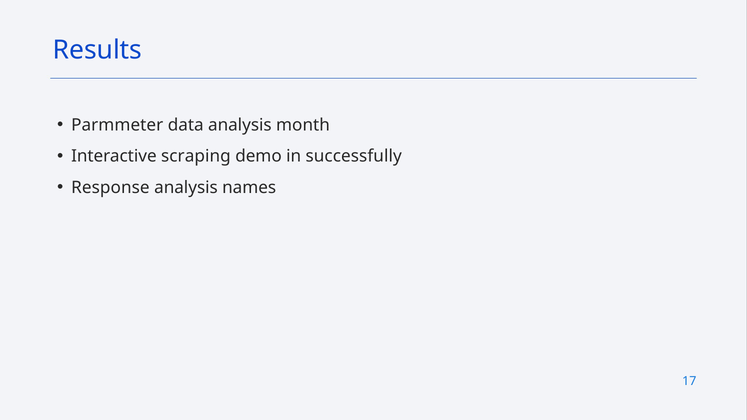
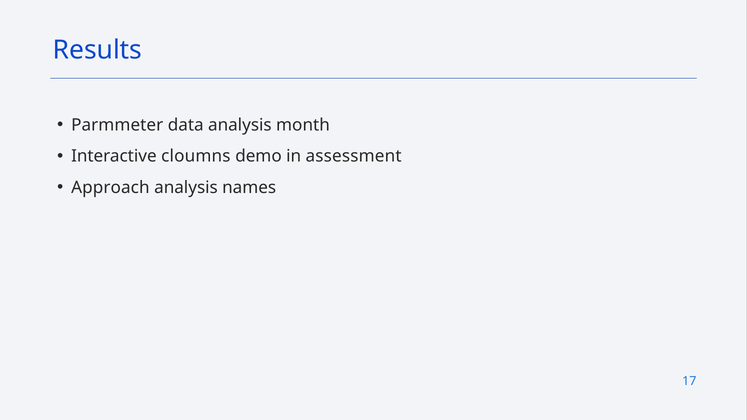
scraping: scraping -> cloumns
successfully: successfully -> assessment
Response: Response -> Approach
